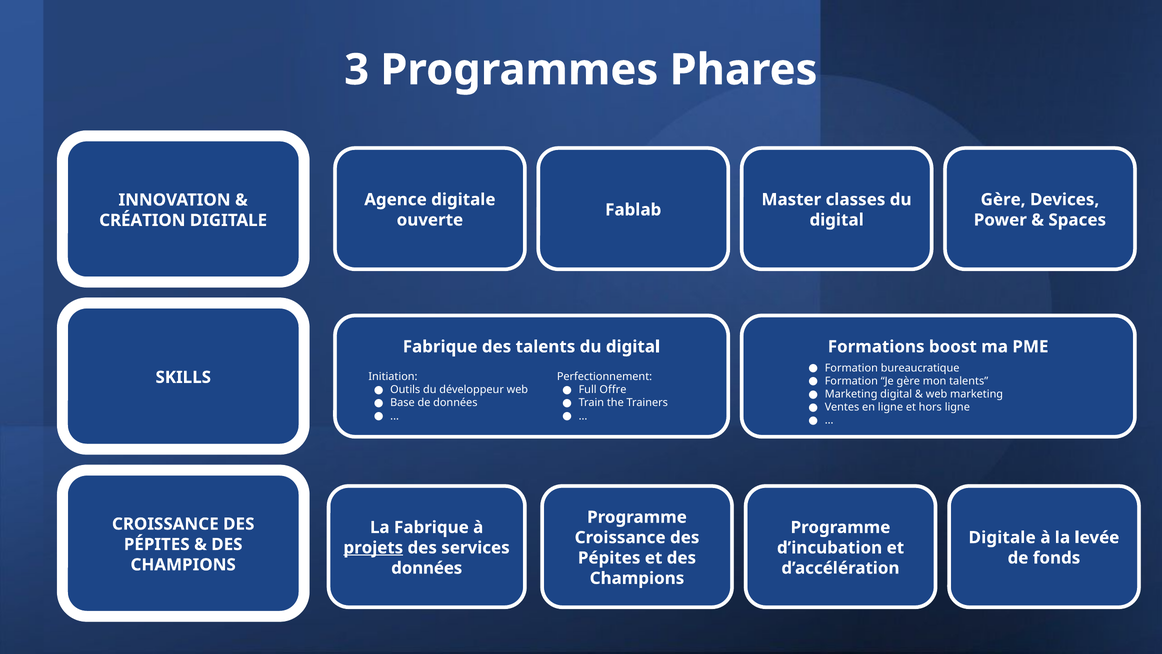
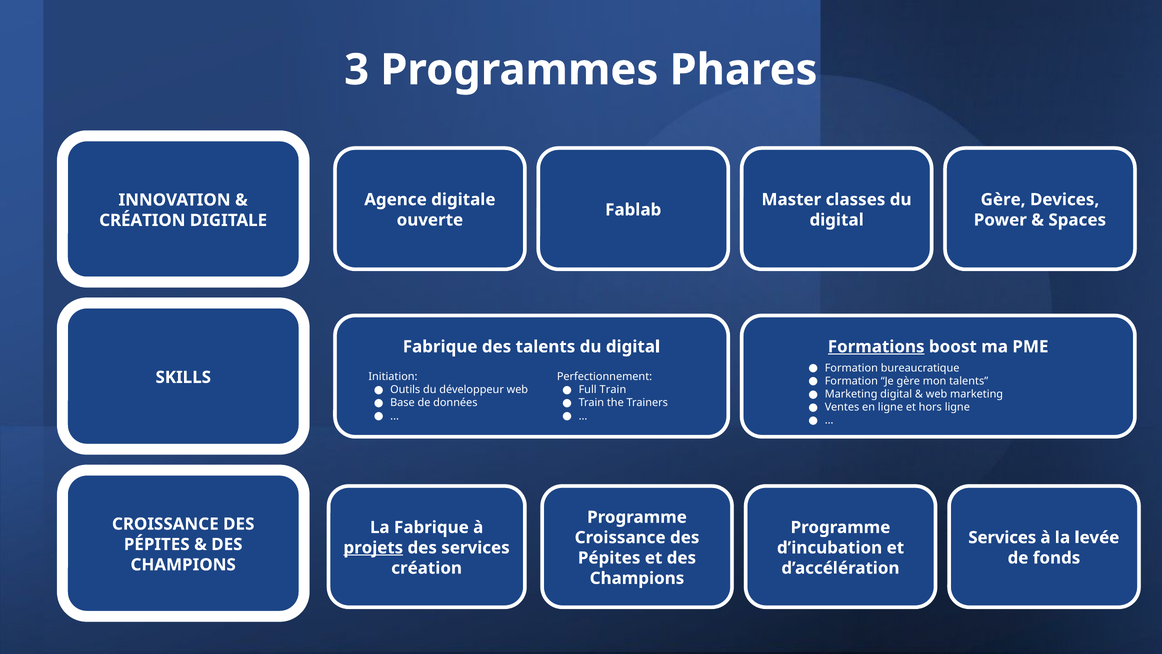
Formations underline: none -> present
Full Offre: Offre -> Train
Digitale at (1002, 537): Digitale -> Services
données at (427, 568): données -> création
